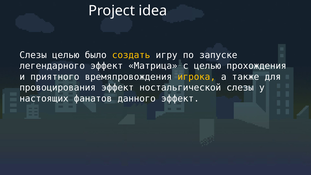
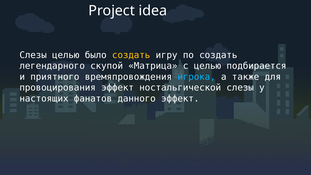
по запуске: запуске -> создать
легендарного эффект: эффект -> скупой
прохождения: прохождения -> подбирается
игрока colour: yellow -> light blue
